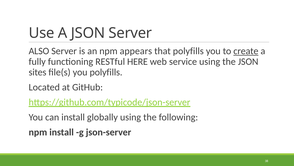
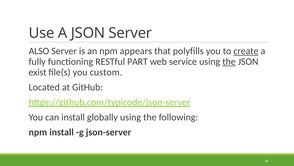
HERE: HERE -> PART
the at (229, 61) underline: none -> present
sites: sites -> exist
you polyfills: polyfills -> custom
